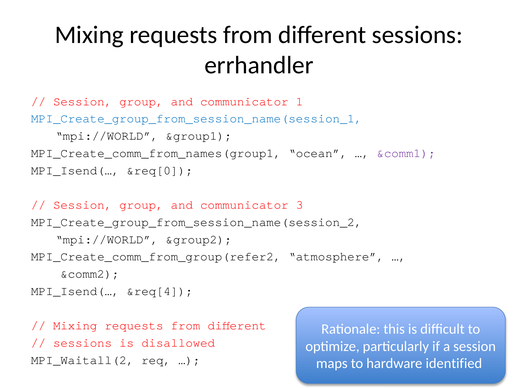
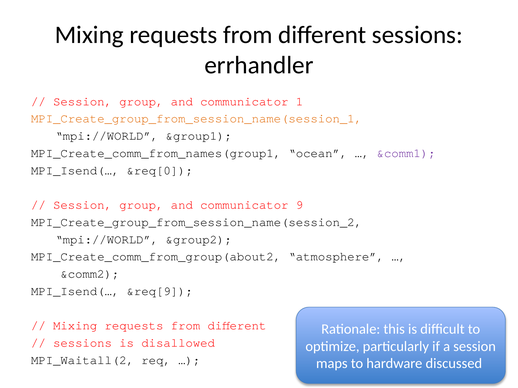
MPI_Create_group_from_session_name(session_1 colour: blue -> orange
3: 3 -> 9
MPI_Create_comm_from_group(refer2: MPI_Create_comm_from_group(refer2 -> MPI_Create_comm_from_group(about2
&req[4: &req[4 -> &req[9
identified: identified -> discussed
